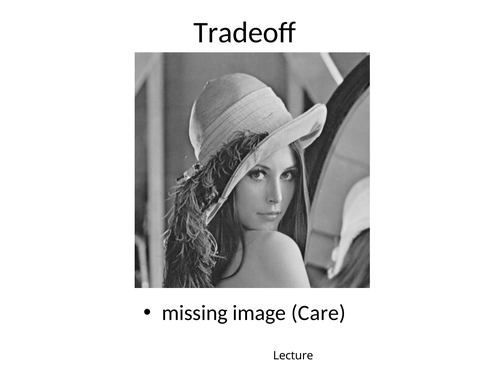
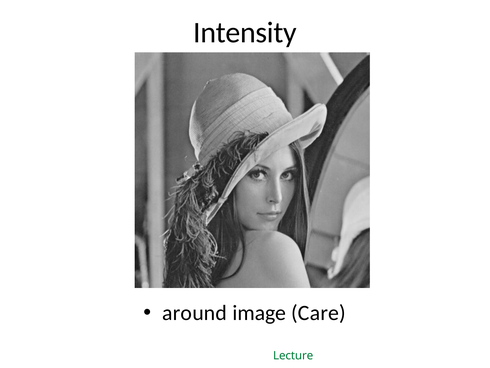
Tradeoﬀ: Tradeoﬀ -> Intensity
missing: missing -> around
Lecture colour: black -> green
